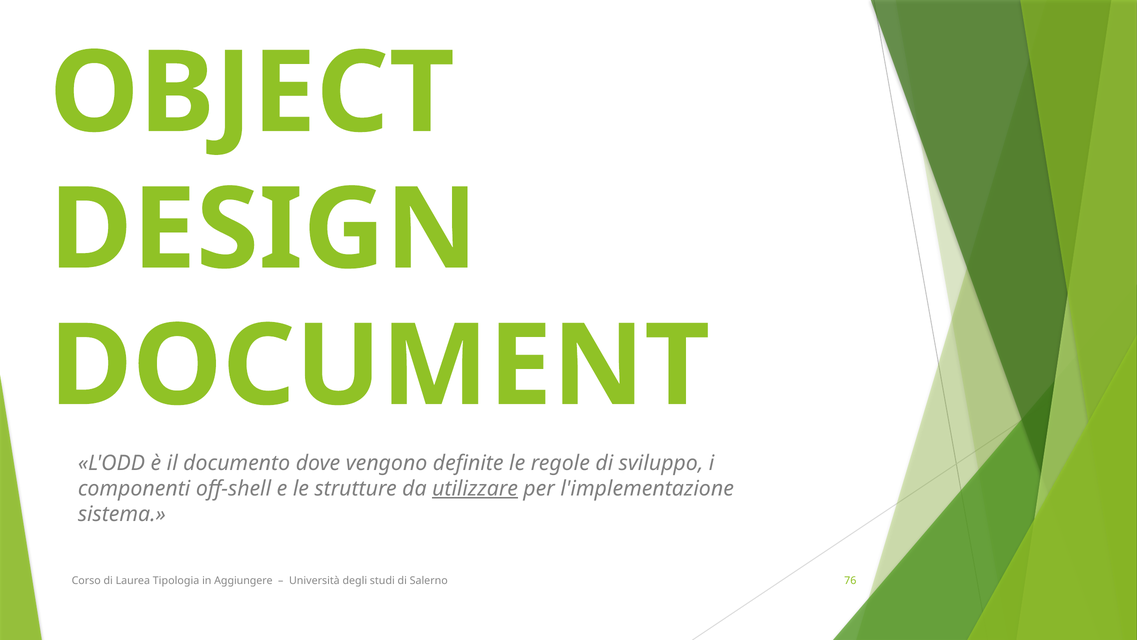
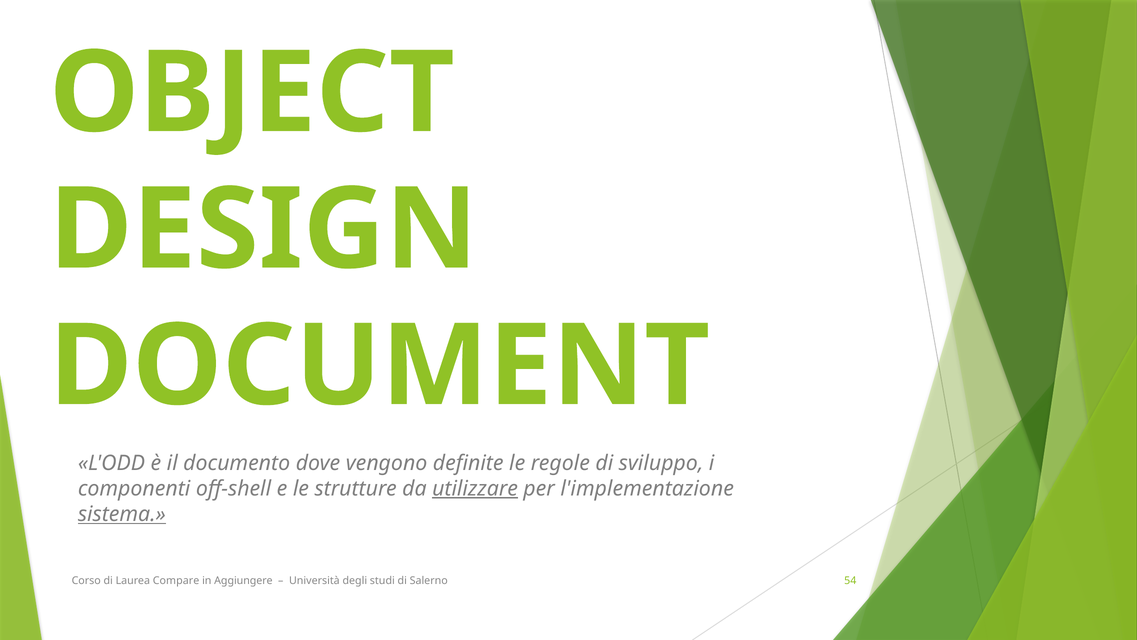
sistema underline: none -> present
Tipologia: Tipologia -> Compare
76: 76 -> 54
